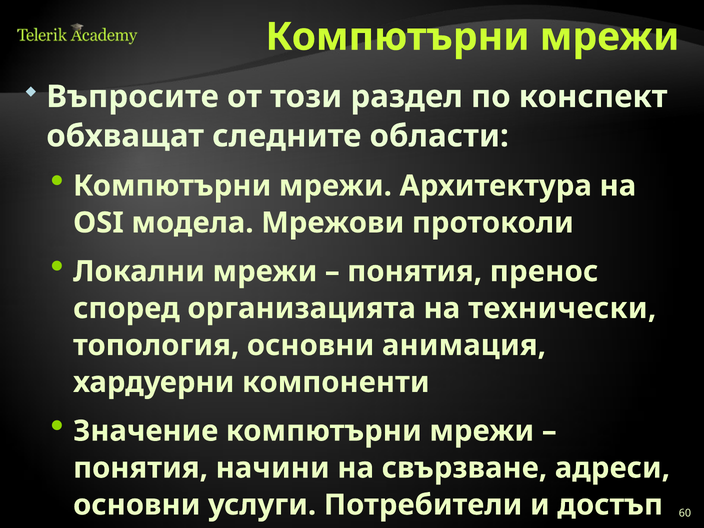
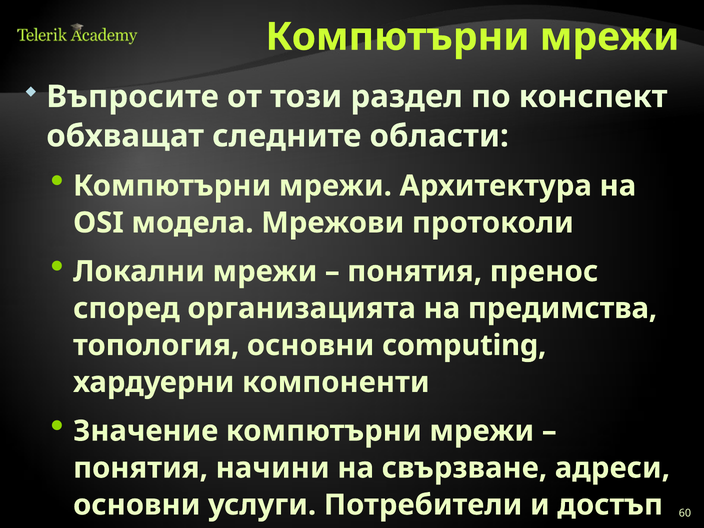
технически: технически -> предимства
анимация: анимация -> computing
